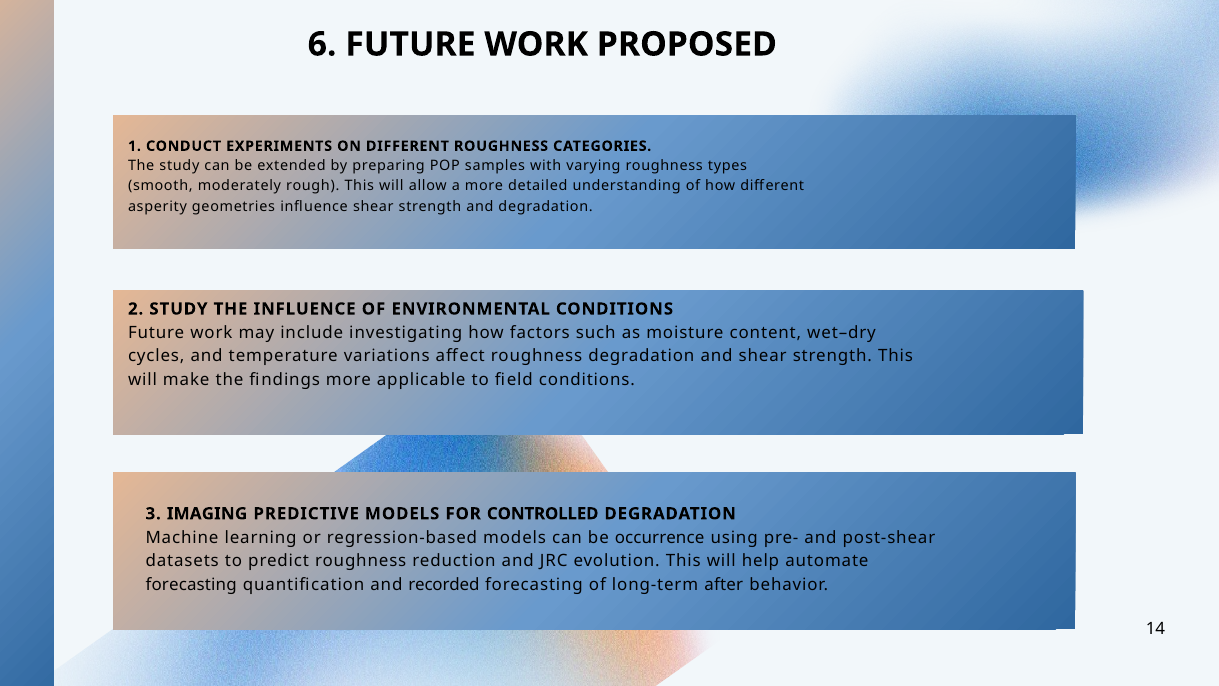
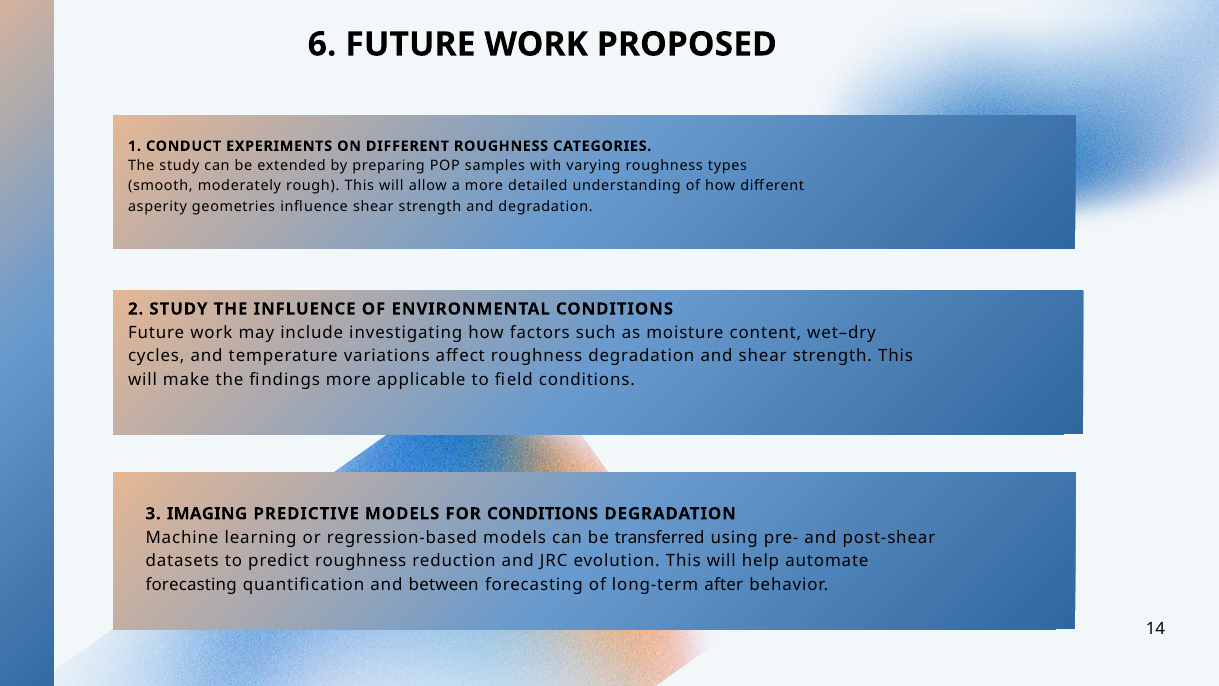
FOR CONTROLLED: CONTROLLED -> CONDITIONS
occurrence: occurrence -> transferred
recorded: recorded -> between
